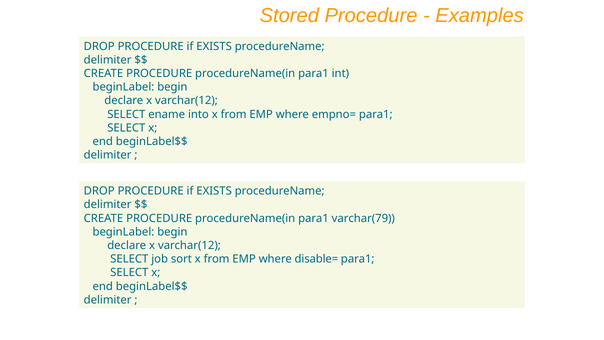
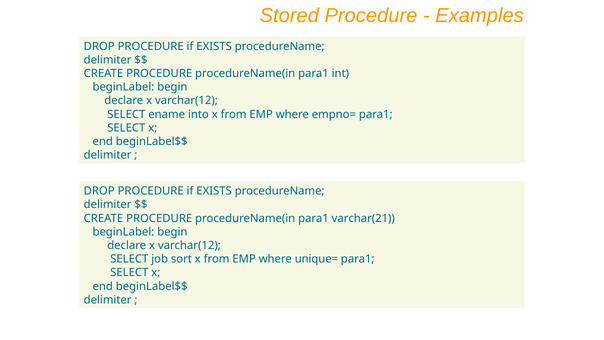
varchar(79: varchar(79 -> varchar(21
disable=: disable= -> unique=
